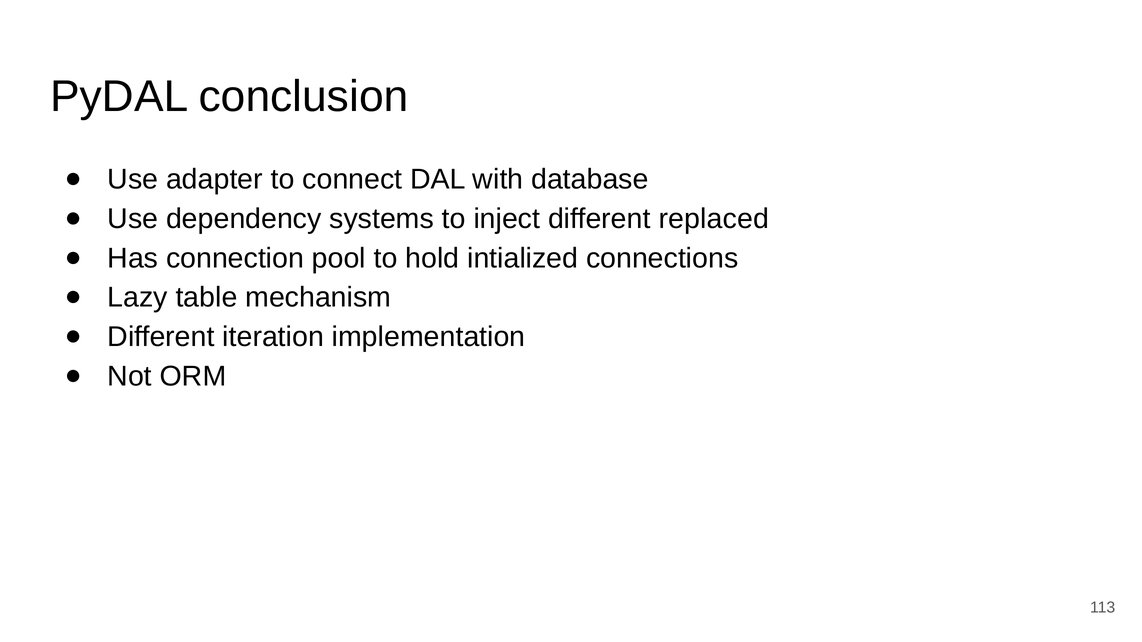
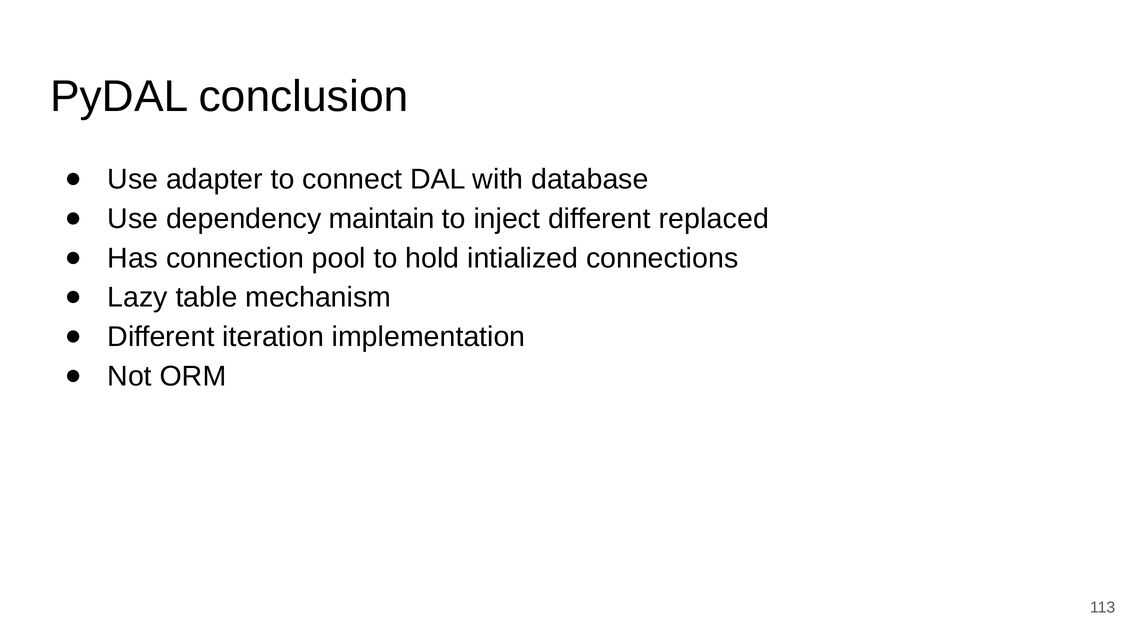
systems: systems -> maintain
